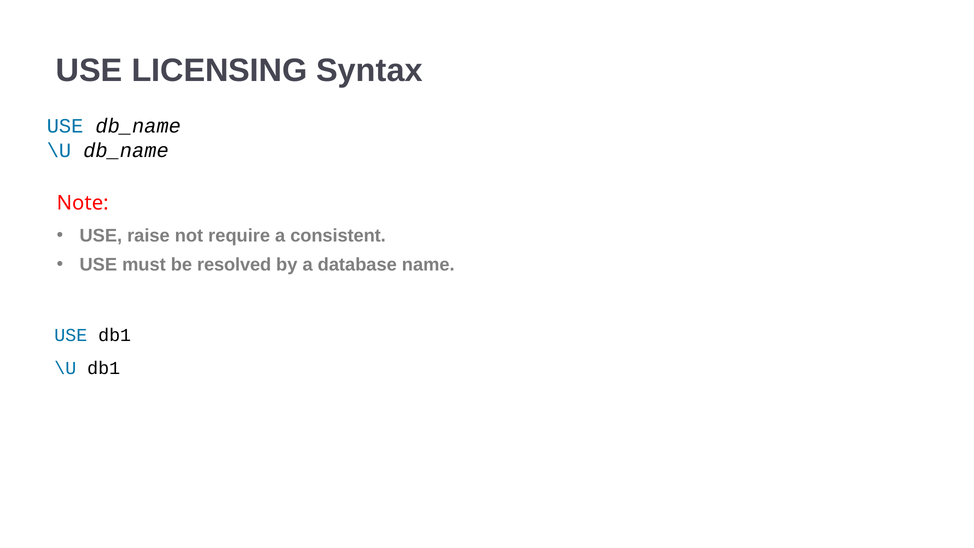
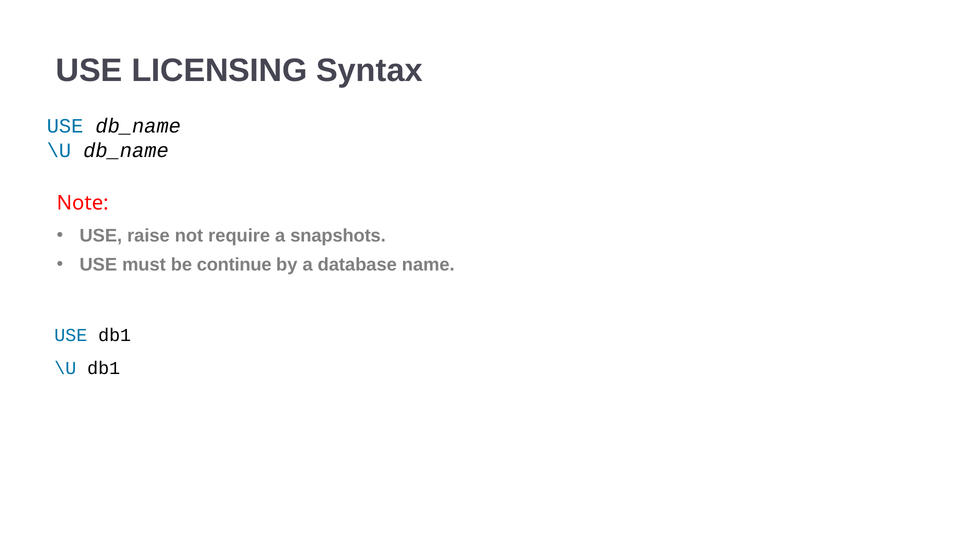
consistent: consistent -> snapshots
resolved: resolved -> continue
